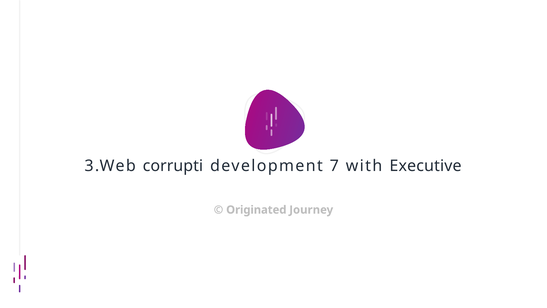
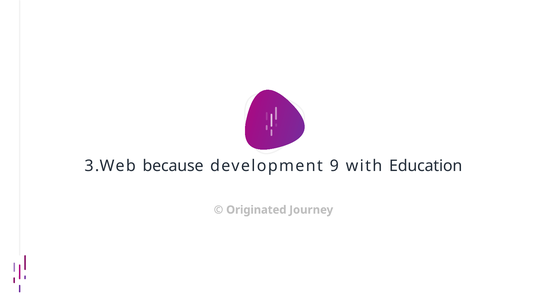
corrupti: corrupti -> because
7: 7 -> 9
Executive: Executive -> Education
